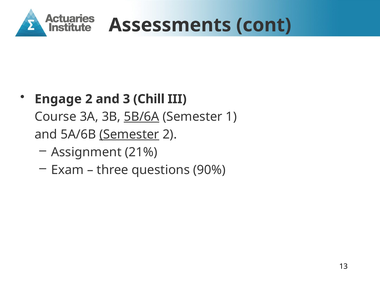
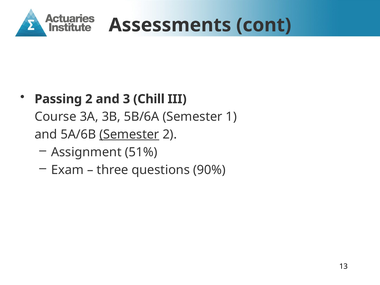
Engage: Engage -> Passing
5B/6A underline: present -> none
21%: 21% -> 51%
